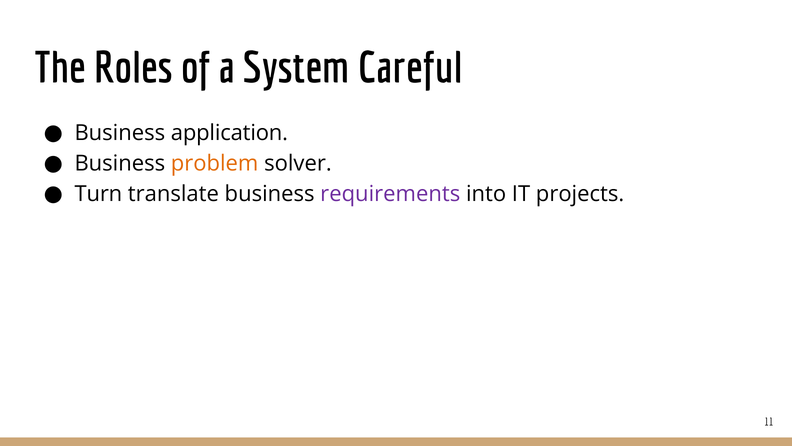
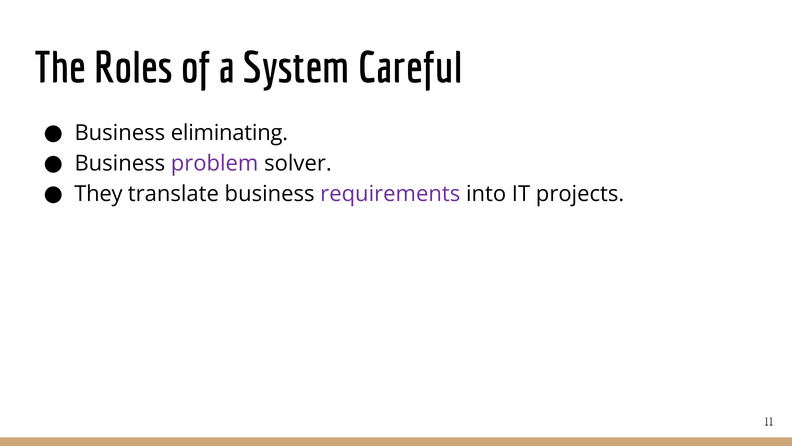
application: application -> eliminating
problem colour: orange -> purple
Turn: Turn -> They
